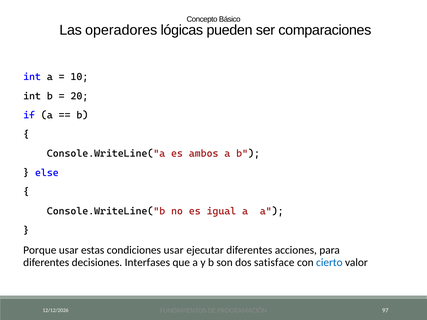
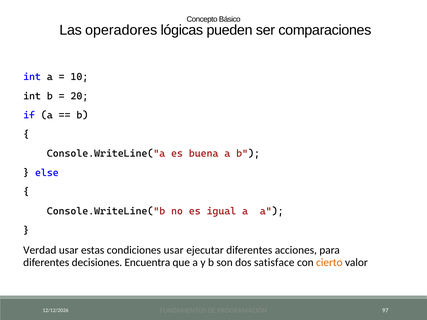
ambos: ambos -> buena
Porque: Porque -> Verdad
Interfases: Interfases -> Encuentra
cierto colour: blue -> orange
